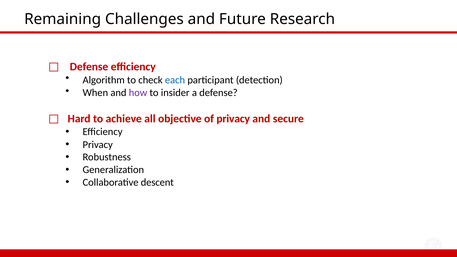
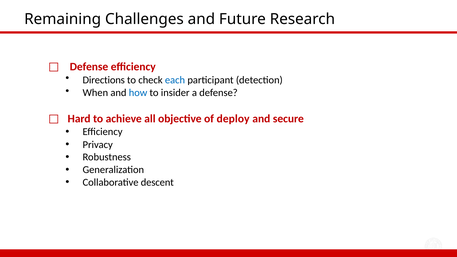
Algorithm: Algorithm -> Directions
how colour: purple -> blue
of privacy: privacy -> deploy
